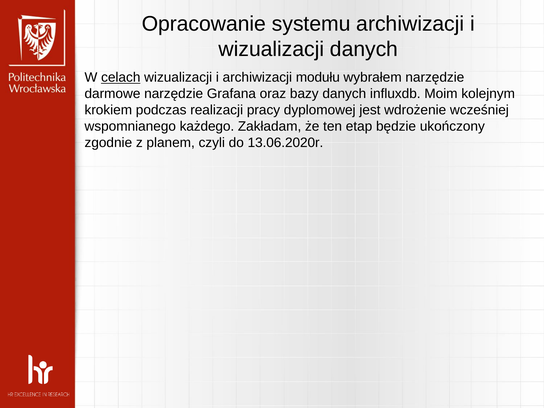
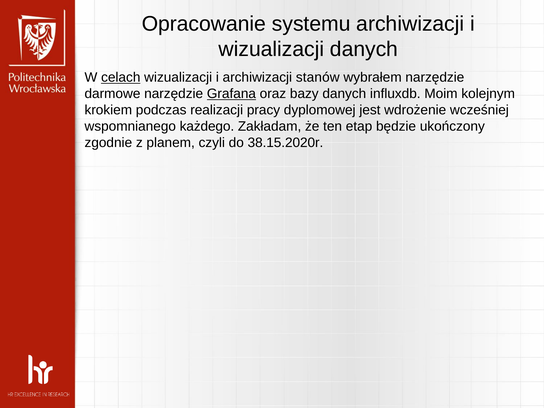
modułu: modułu -> stanów
Grafana underline: none -> present
13.06.2020r: 13.06.2020r -> 38.15.2020r
